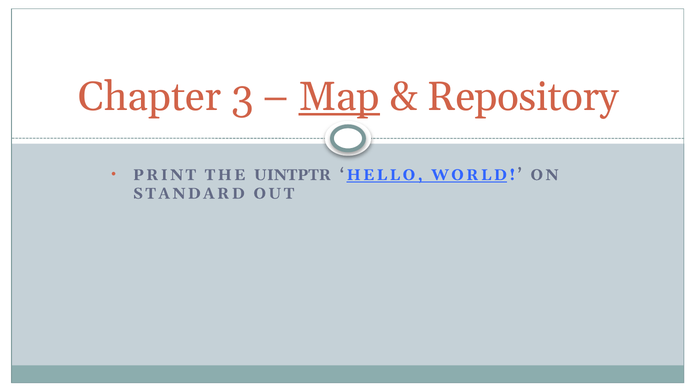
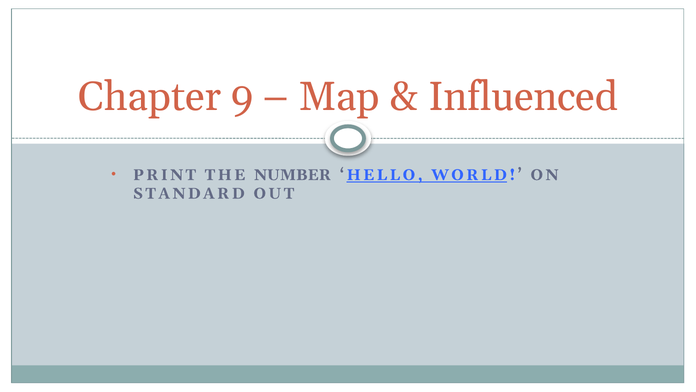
3: 3 -> 9
Map underline: present -> none
Repository: Repository -> Influenced
UINTPTR: UINTPTR -> NUMBER
